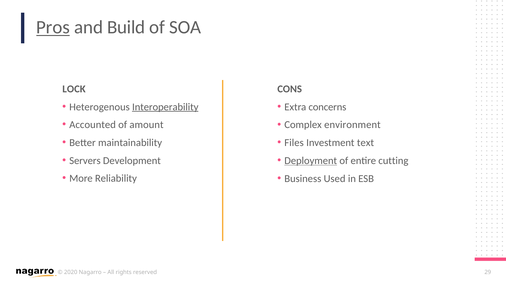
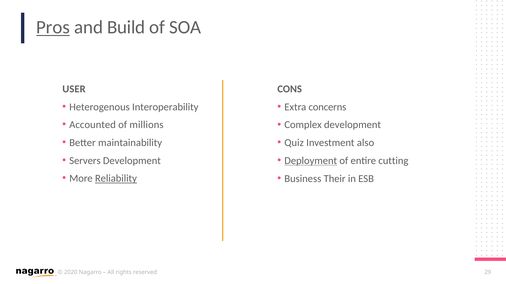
LOCK: LOCK -> USER
Interoperability underline: present -> none
amount: amount -> millions
Complex environment: environment -> development
Files: Files -> Quiz
text: text -> also
Reliability underline: none -> present
Used: Used -> Their
